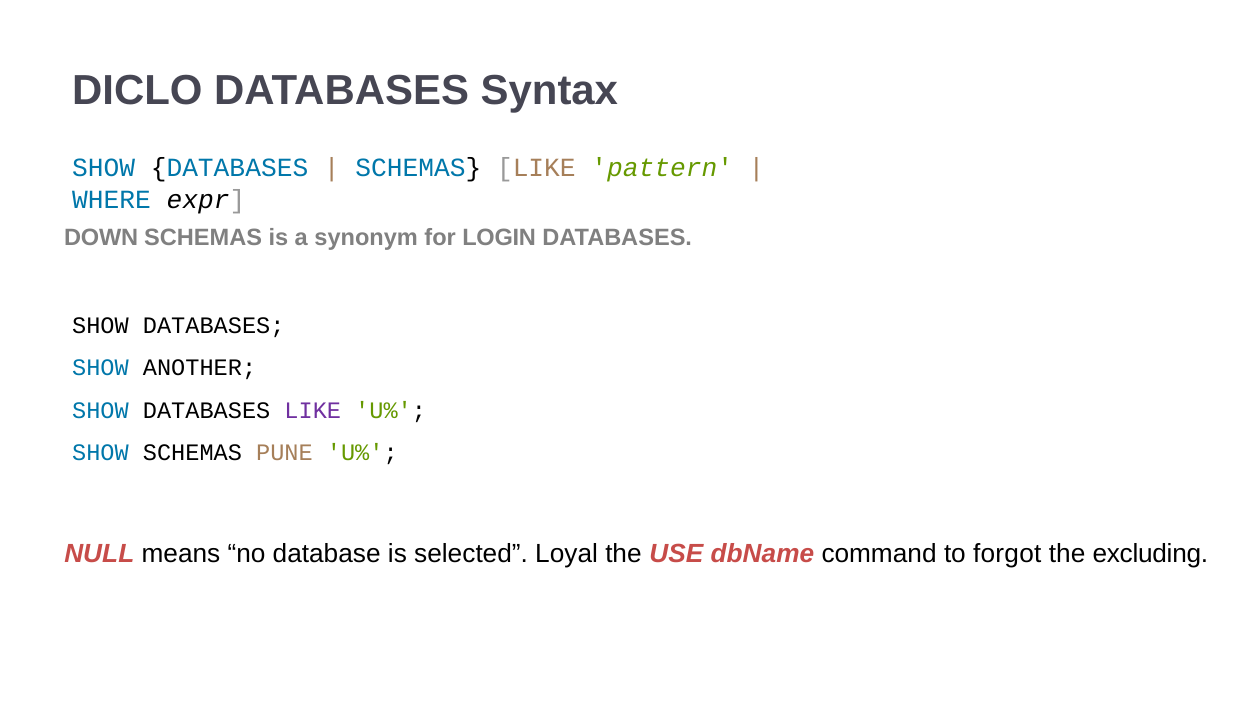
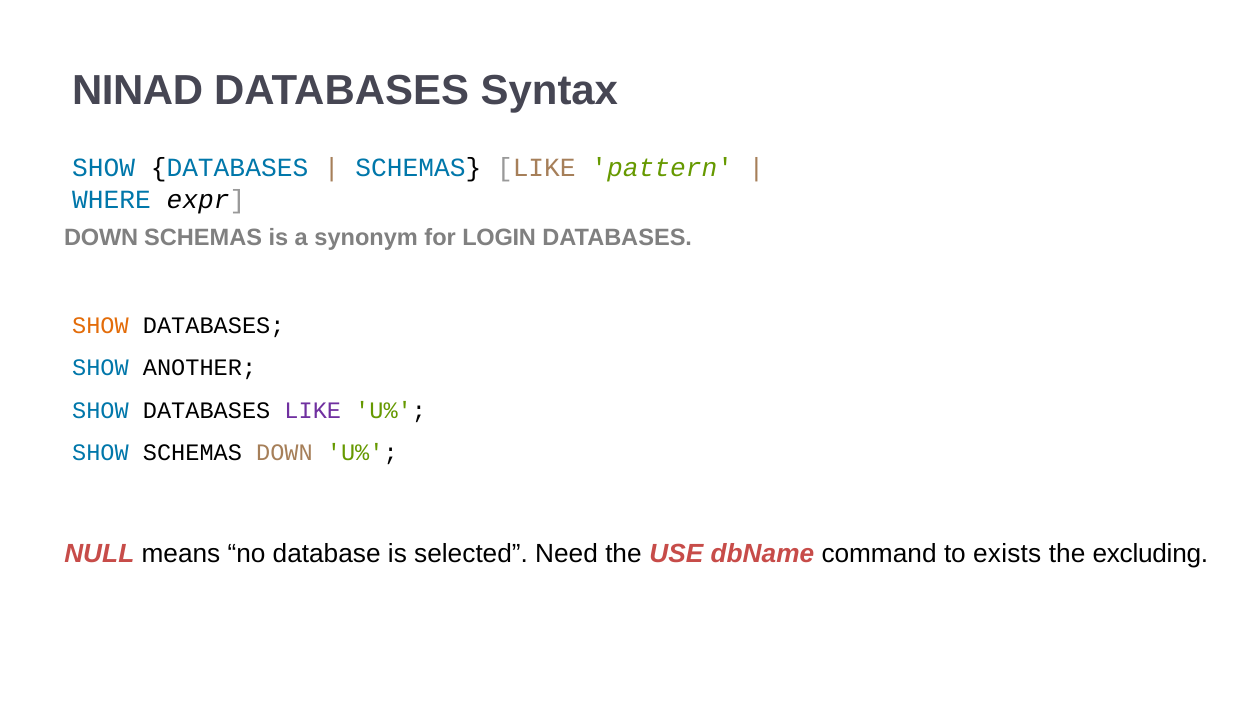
DICLO: DICLO -> NINAD
SHOW at (100, 325) colour: black -> orange
SCHEMAS PUNE: PUNE -> DOWN
Loyal: Loyal -> Need
forgot: forgot -> exists
